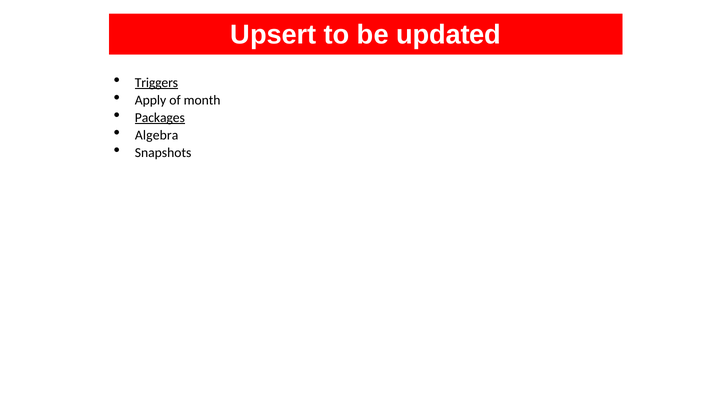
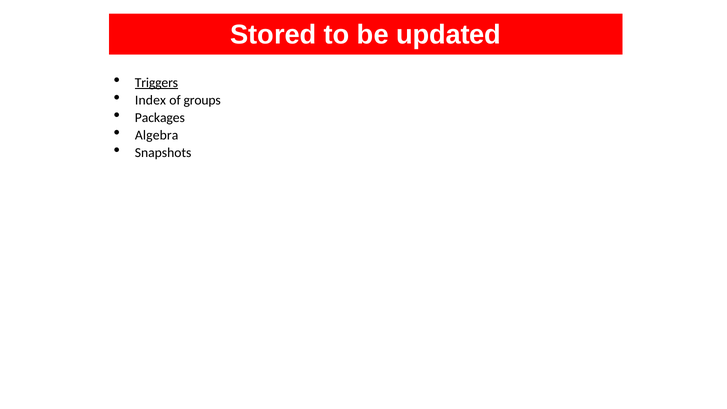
Upsert: Upsert -> Stored
Apply: Apply -> Index
month: month -> groups
Packages underline: present -> none
